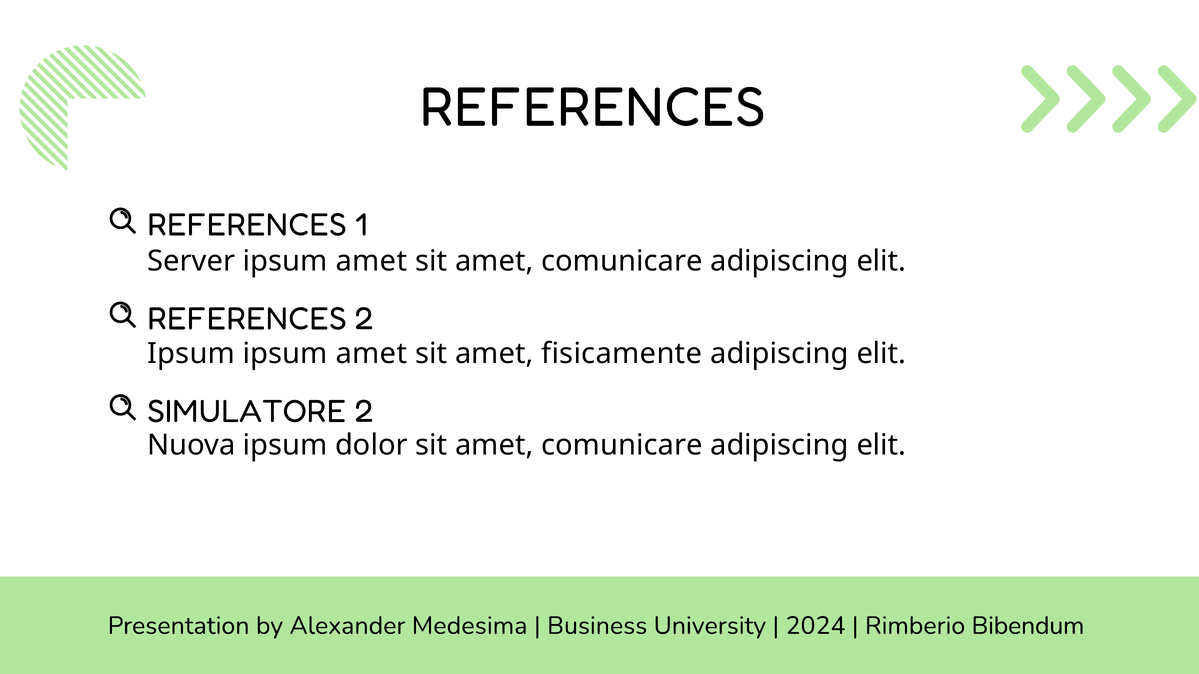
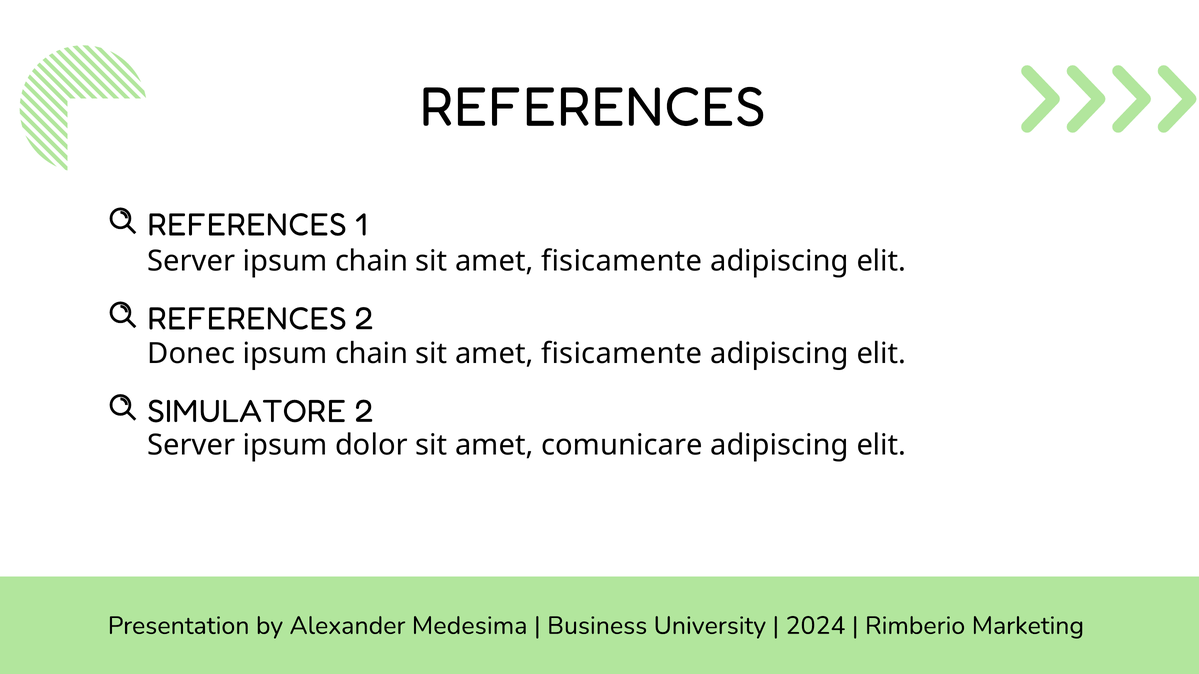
amet at (371, 261): amet -> chain
comunicare at (622, 261): comunicare -> fisicamente
Ipsum at (191, 354): Ipsum -> Donec
amet at (371, 354): amet -> chain
Nuova at (191, 446): Nuova -> Server
Bibendum: Bibendum -> Marketing
